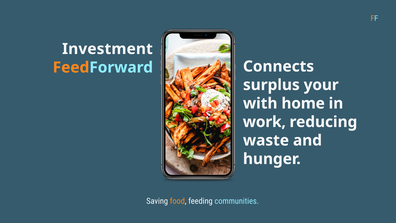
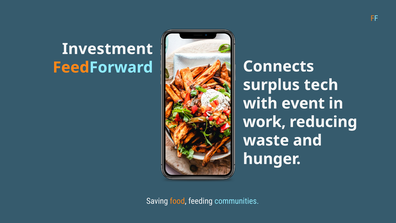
your: your -> tech
home: home -> event
